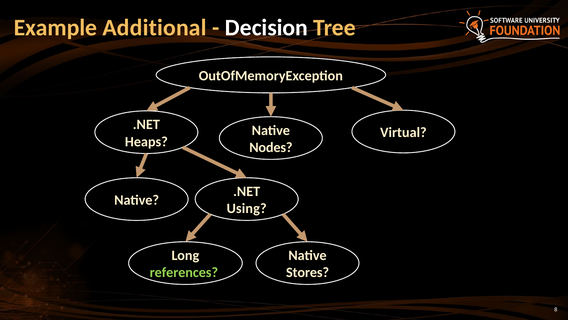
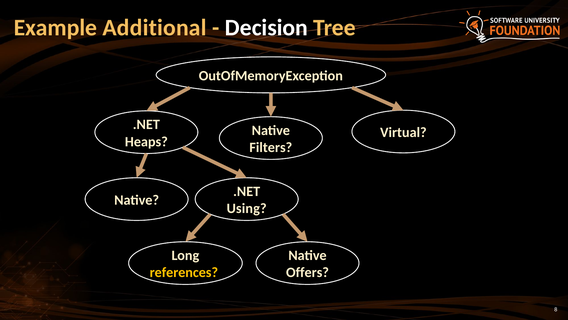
Nodes: Nodes -> Filters
references colour: light green -> yellow
Stores: Stores -> Offers
